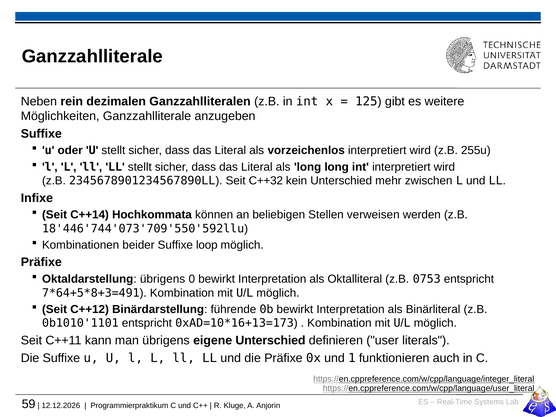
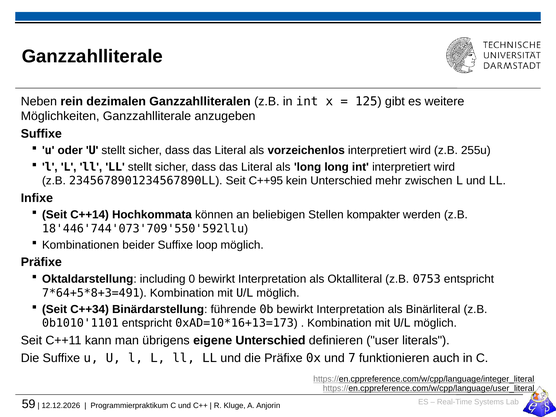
C++32: C++32 -> C++95
verweisen: verweisen -> kompakter
Oktaldarstellung übrigens: übrigens -> including
C++12: C++12 -> C++34
1: 1 -> 7
